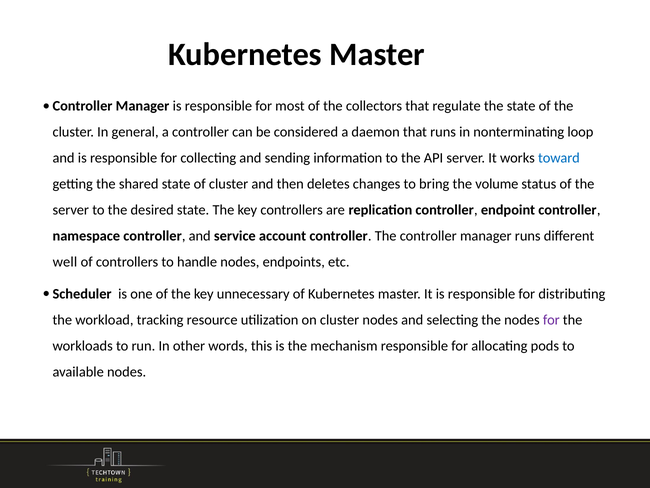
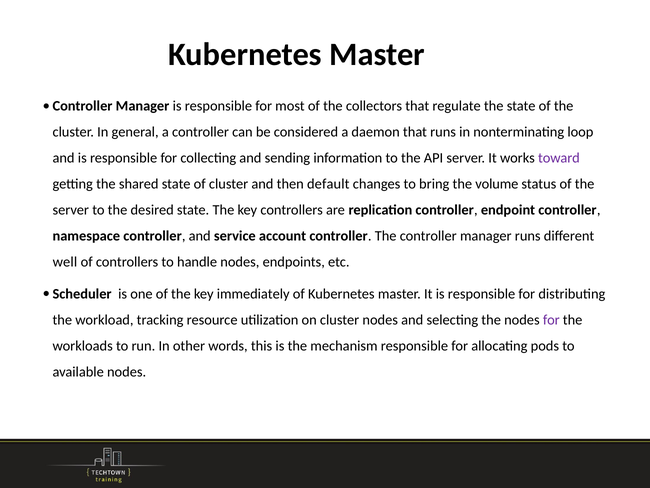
toward colour: blue -> purple
deletes: deletes -> default
unnecessary: unnecessary -> immediately
